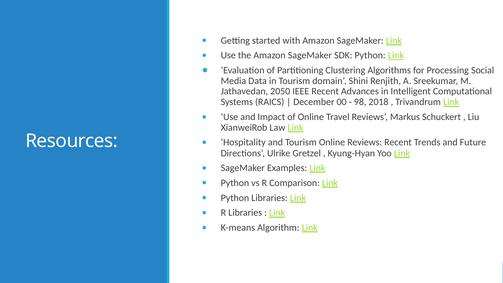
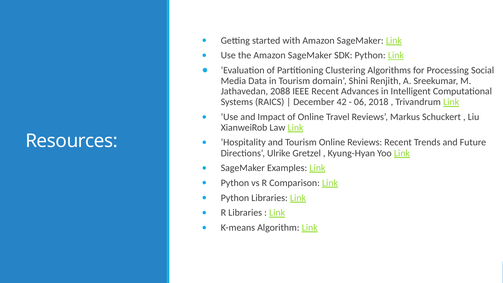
2050: 2050 -> 2088
00: 00 -> 42
98: 98 -> 06
